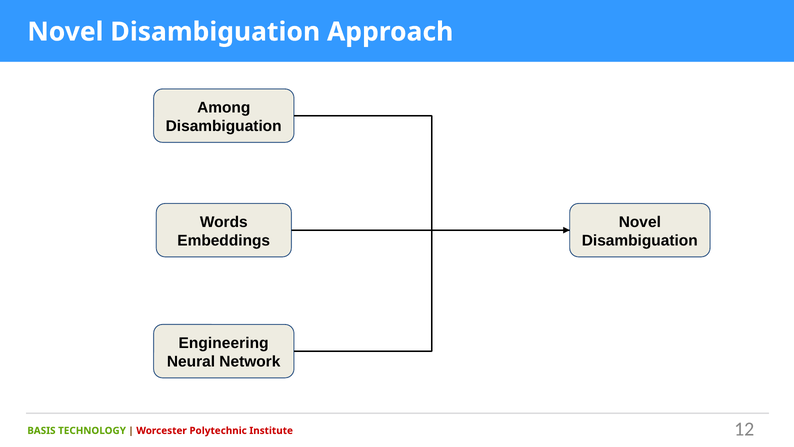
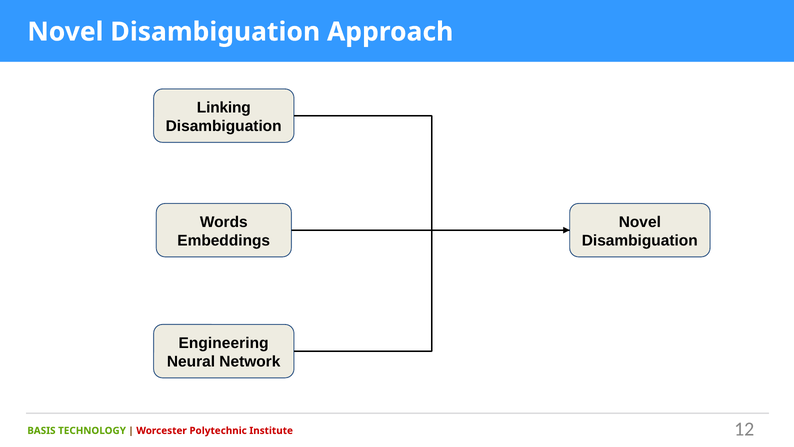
Among: Among -> Linking
